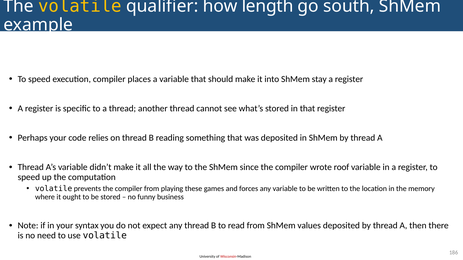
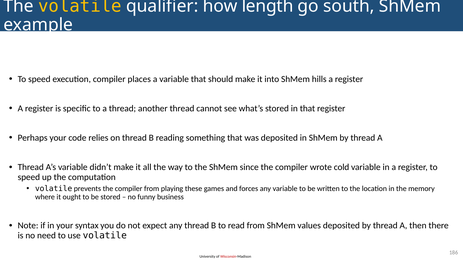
stay: stay -> hills
roof: roof -> cold
